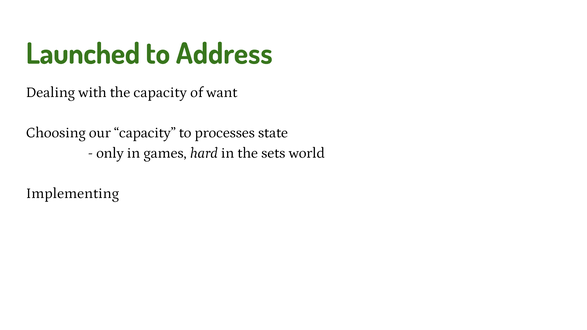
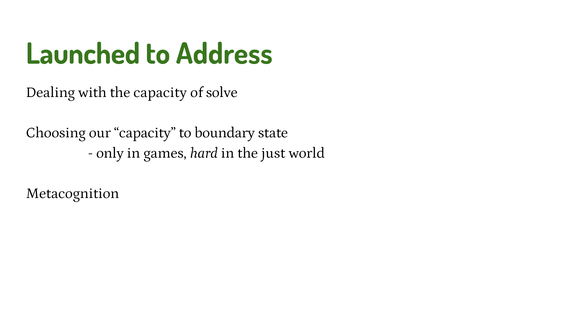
want: want -> solve
processes: processes -> boundary
sets: sets -> just
Implementing: Implementing -> Metacognition
